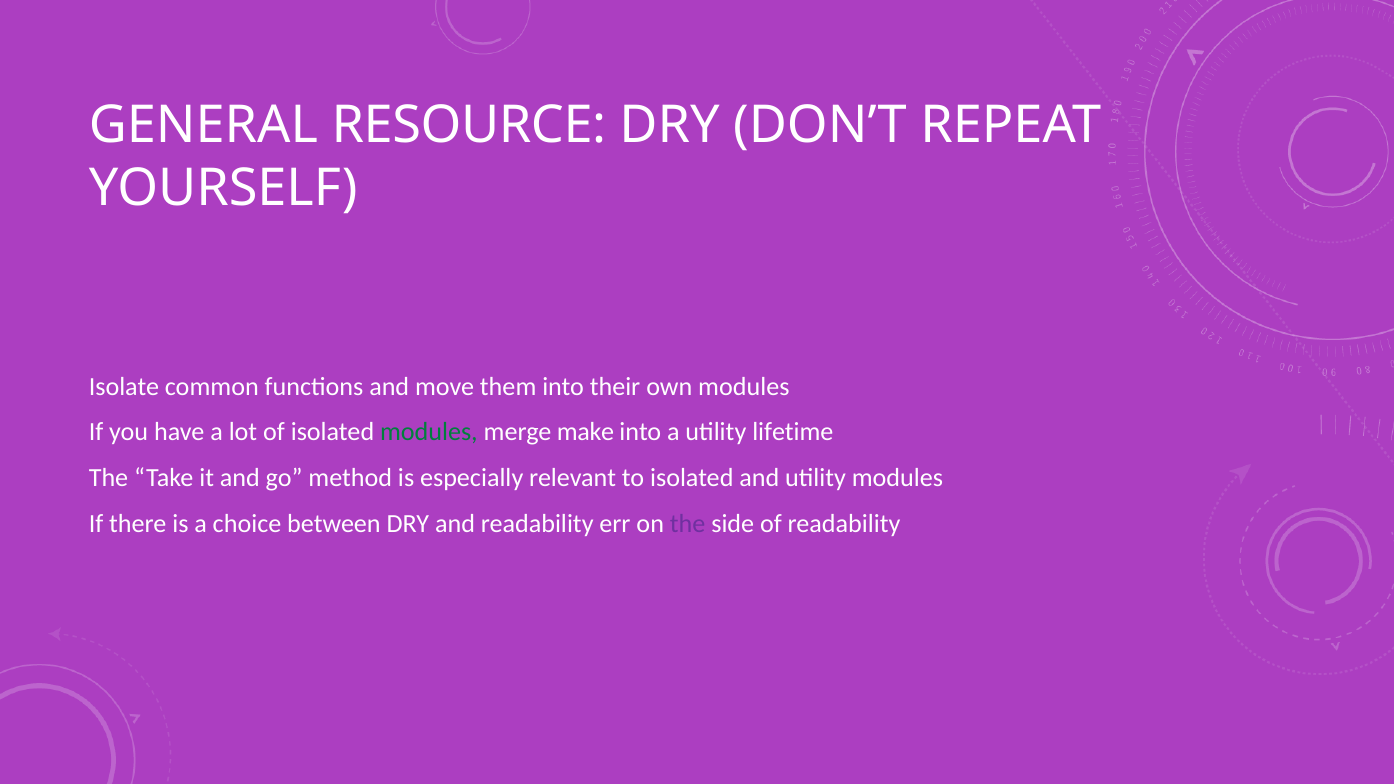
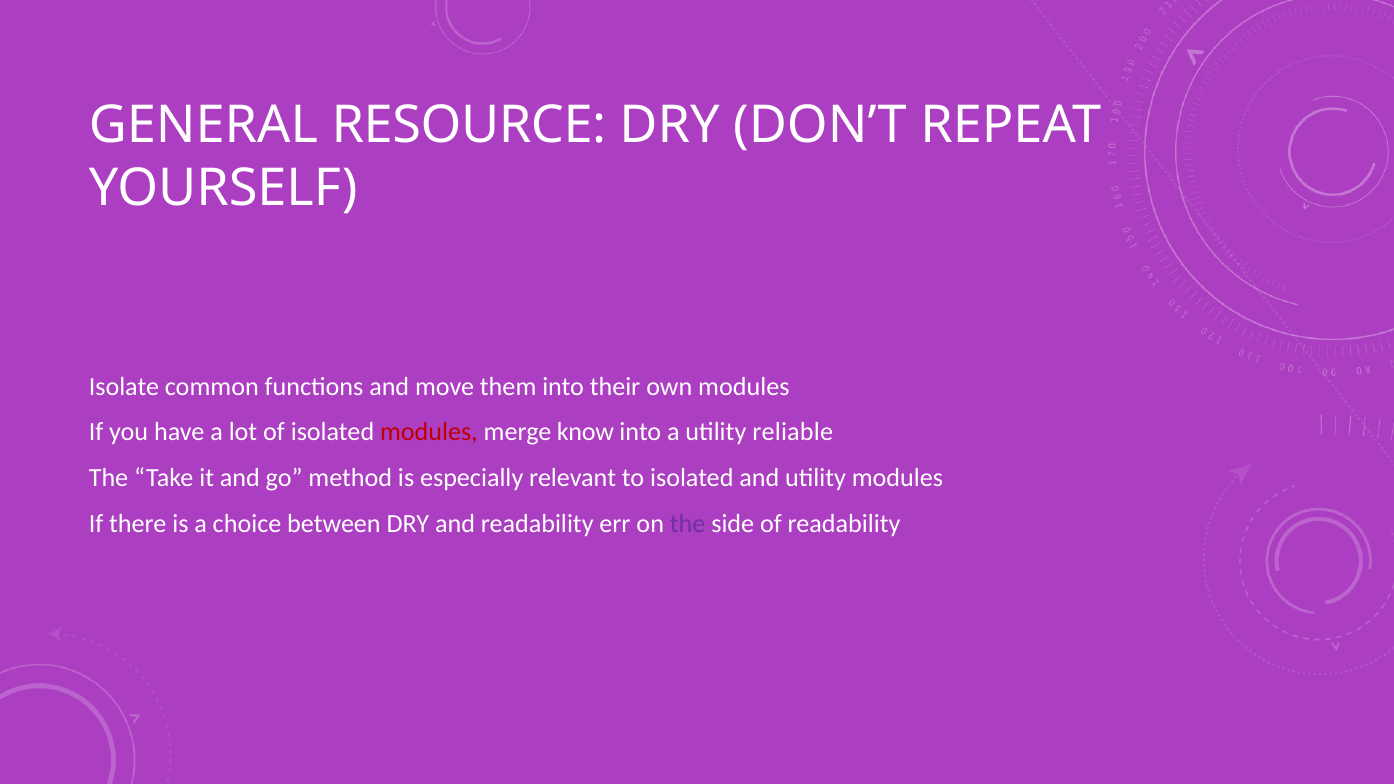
modules at (429, 432) colour: green -> red
make: make -> know
lifetime: lifetime -> reliable
